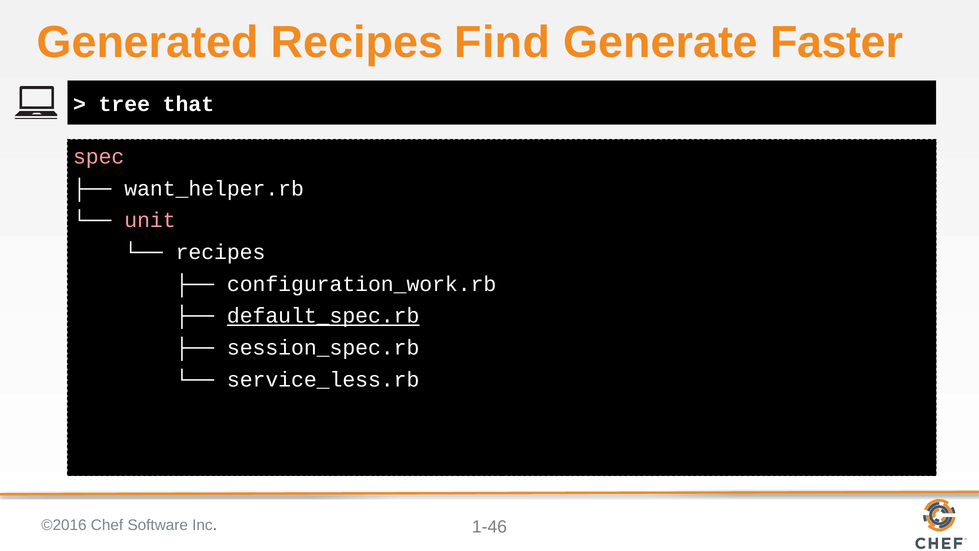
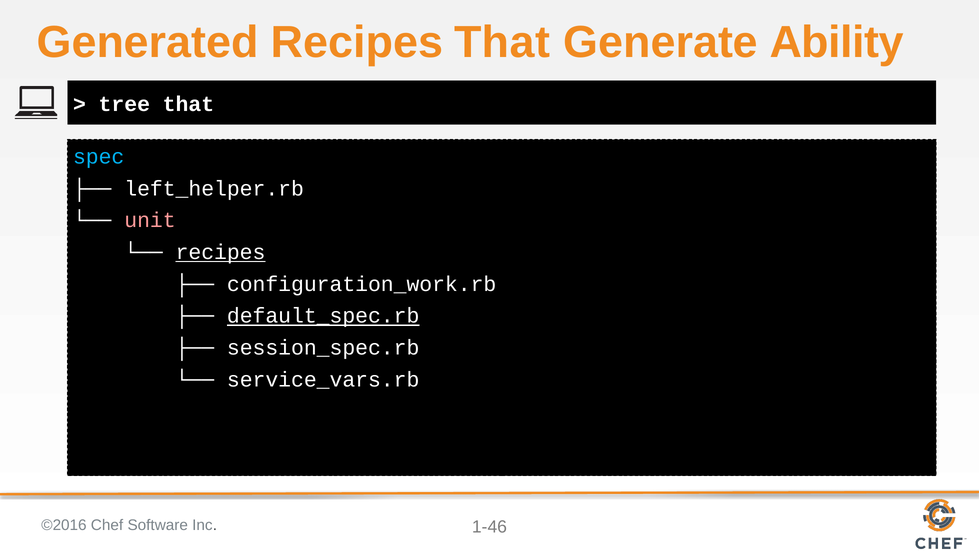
Recipes Find: Find -> That
Faster: Faster -> Ability
spec colour: pink -> light blue
want_helper.rb: want_helper.rb -> left_helper.rb
recipes at (221, 252) underline: none -> present
service_less.rb: service_less.rb -> service_vars.rb
